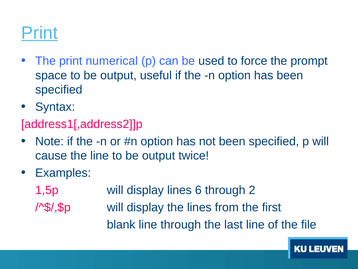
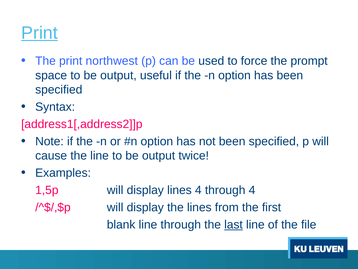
numerical: numerical -> northwest
lines 6: 6 -> 4
through 2: 2 -> 4
last underline: none -> present
